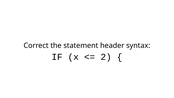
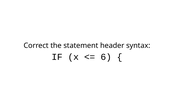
2: 2 -> 6
